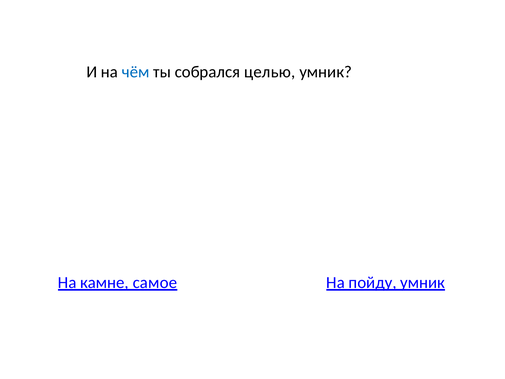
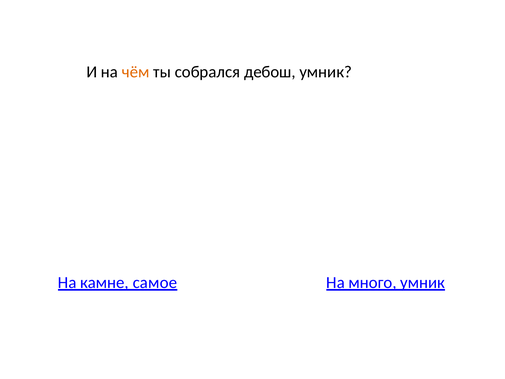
чём colour: blue -> orange
целью: целью -> дебош
пойду: пойду -> много
